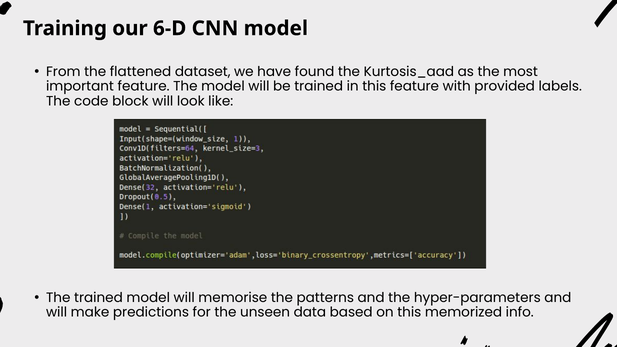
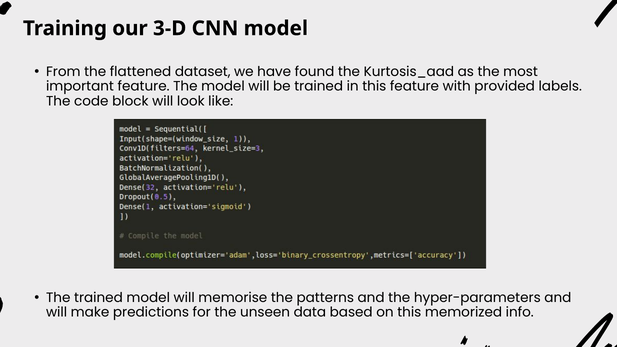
6-D: 6-D -> 3-D
